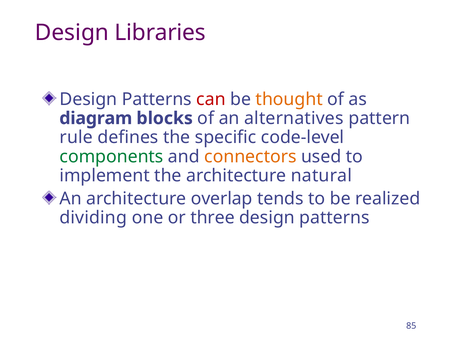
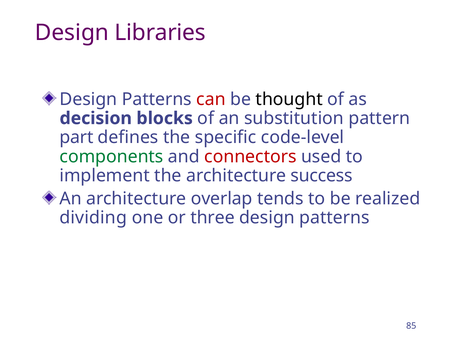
thought colour: orange -> black
diagram: diagram -> decision
alternatives: alternatives -> substitution
rule: rule -> part
connectors colour: orange -> red
natural: natural -> success
